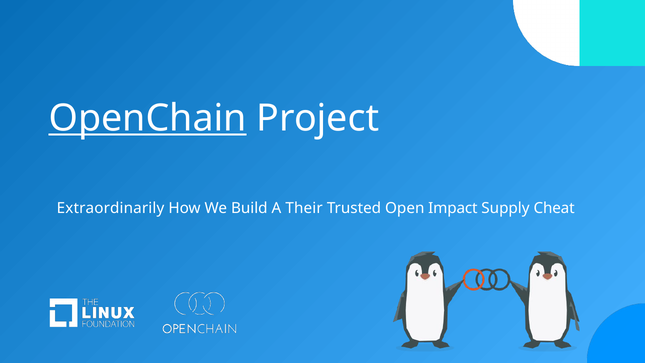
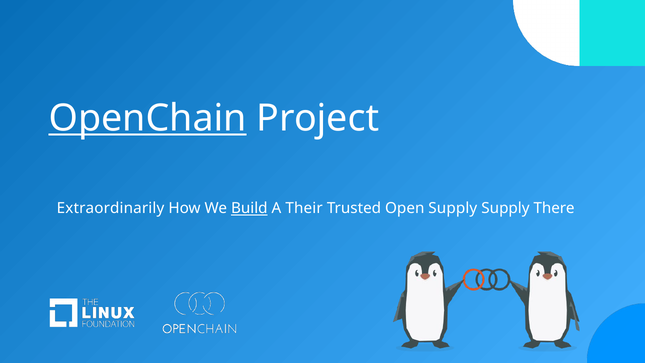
Build underline: none -> present
Open Impact: Impact -> Supply
Cheat: Cheat -> There
